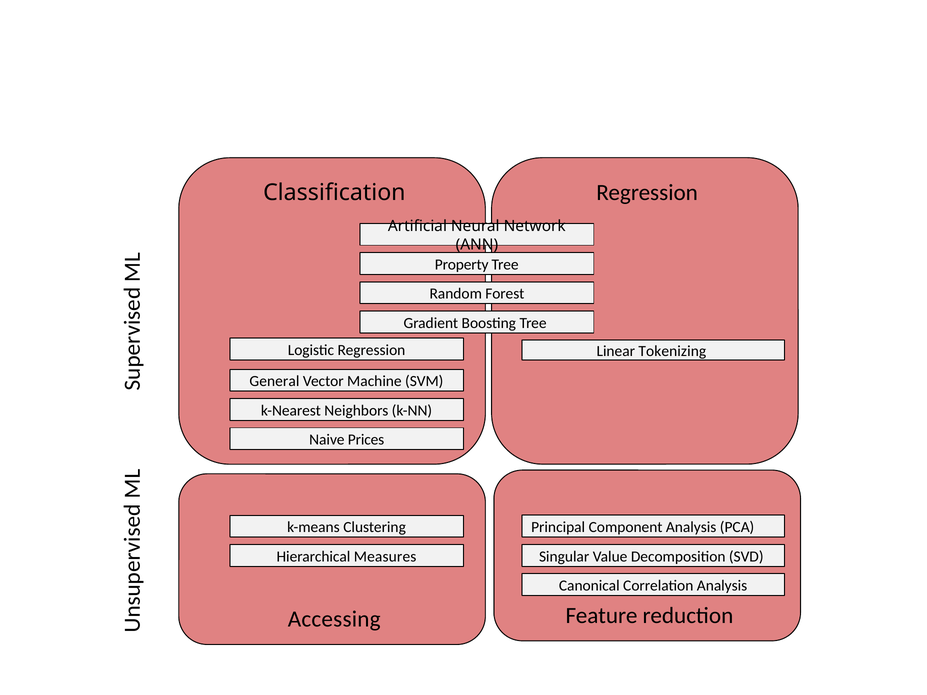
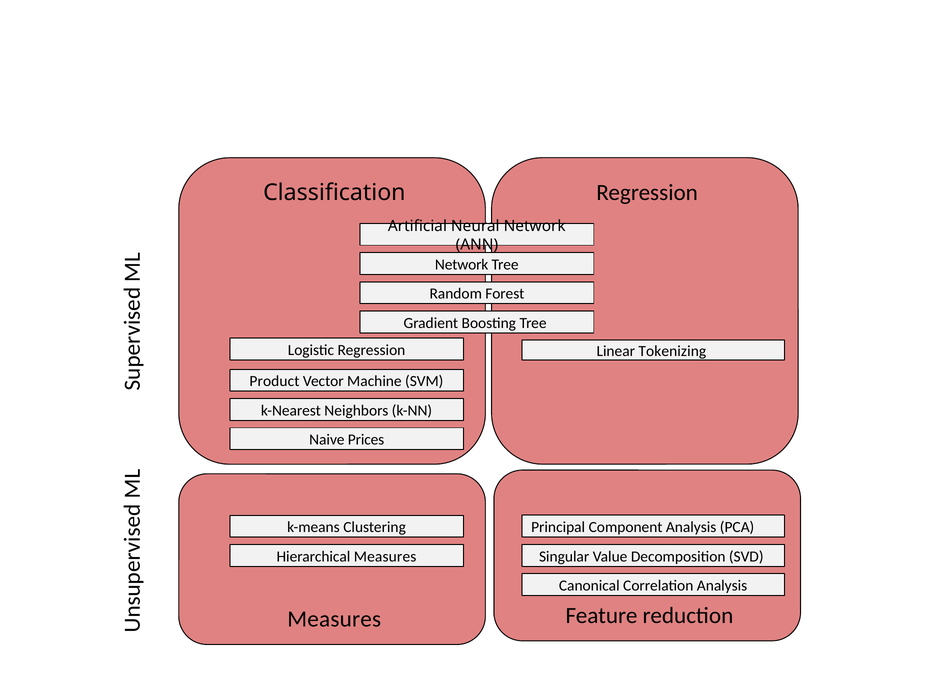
Property at (462, 265): Property -> Network
General: General -> Product
Accessing at (334, 619): Accessing -> Measures
